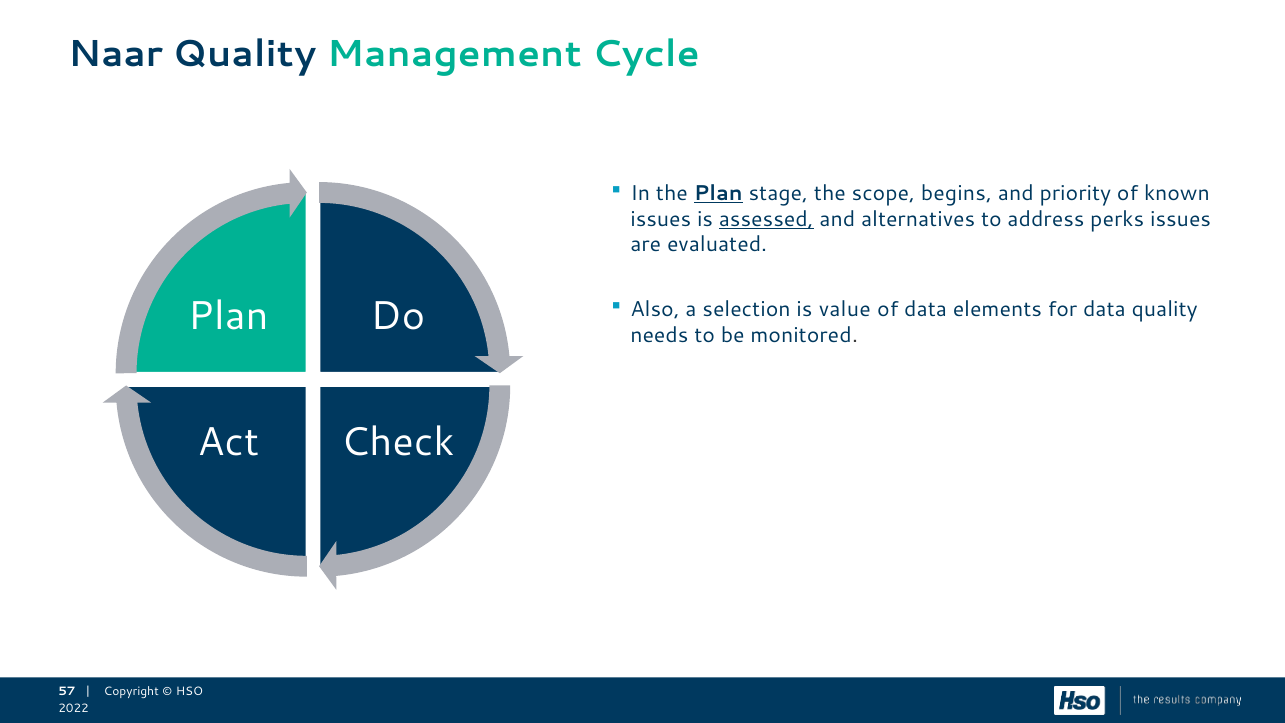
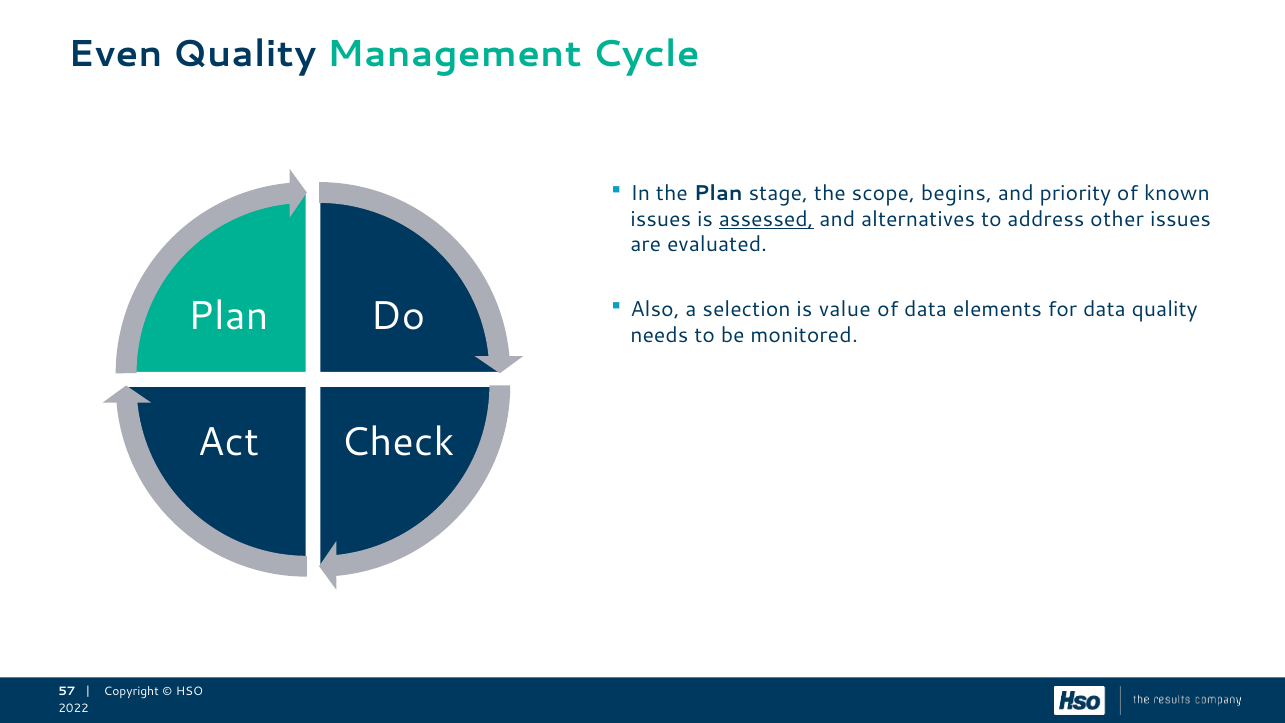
Naar: Naar -> Even
Plan at (718, 193) underline: present -> none
perks: perks -> other
